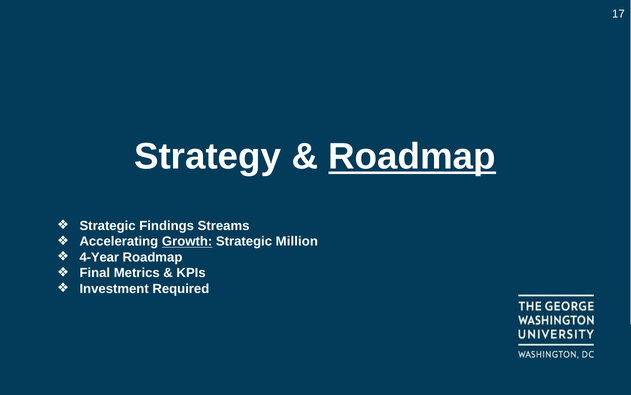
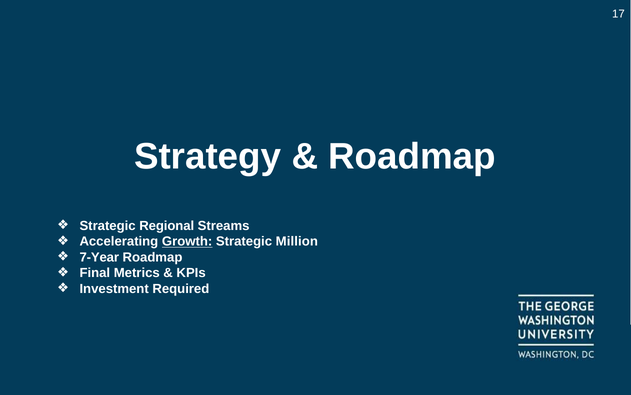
Roadmap at (412, 157) underline: present -> none
Findings: Findings -> Regional
4-Year: 4-Year -> 7-Year
